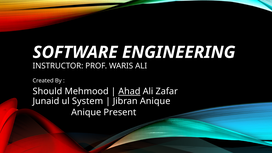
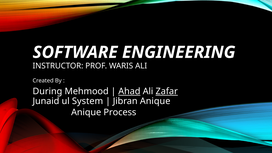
Should: Should -> During
Zafar underline: none -> present
Present: Present -> Process
